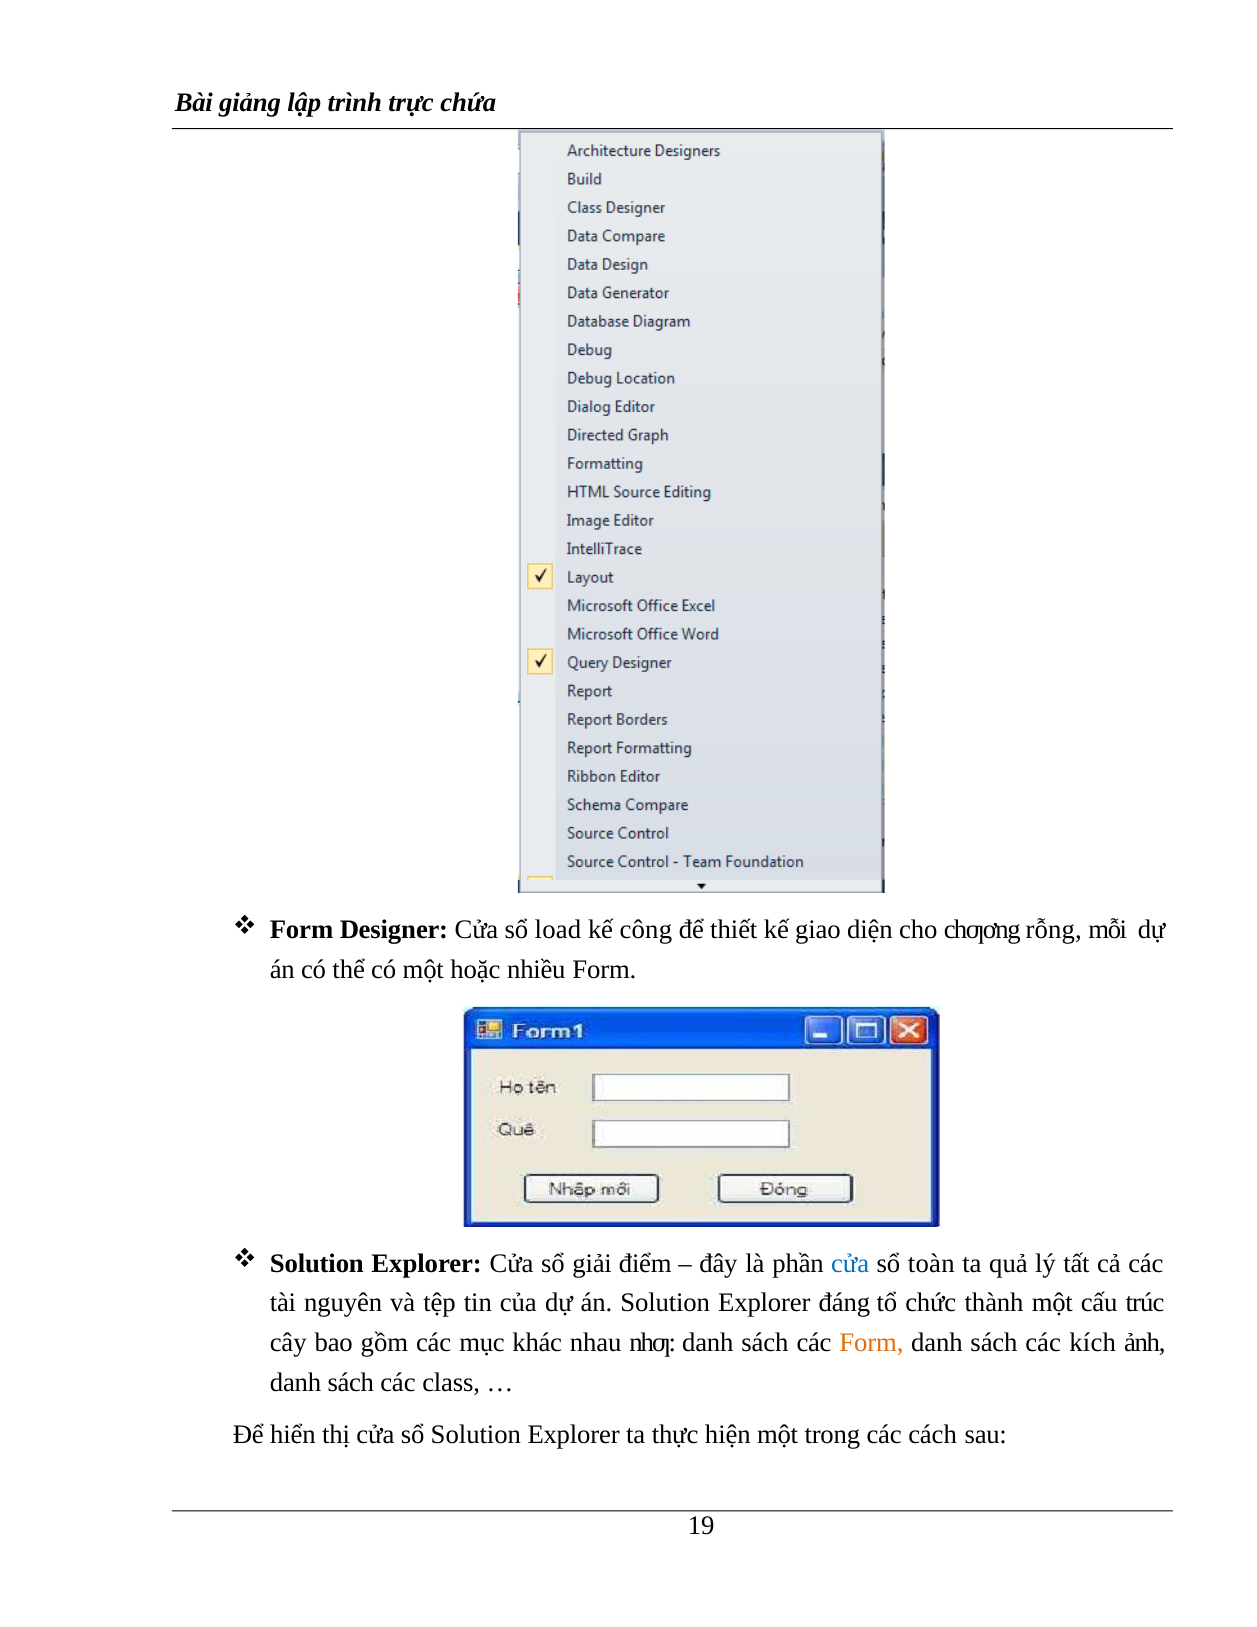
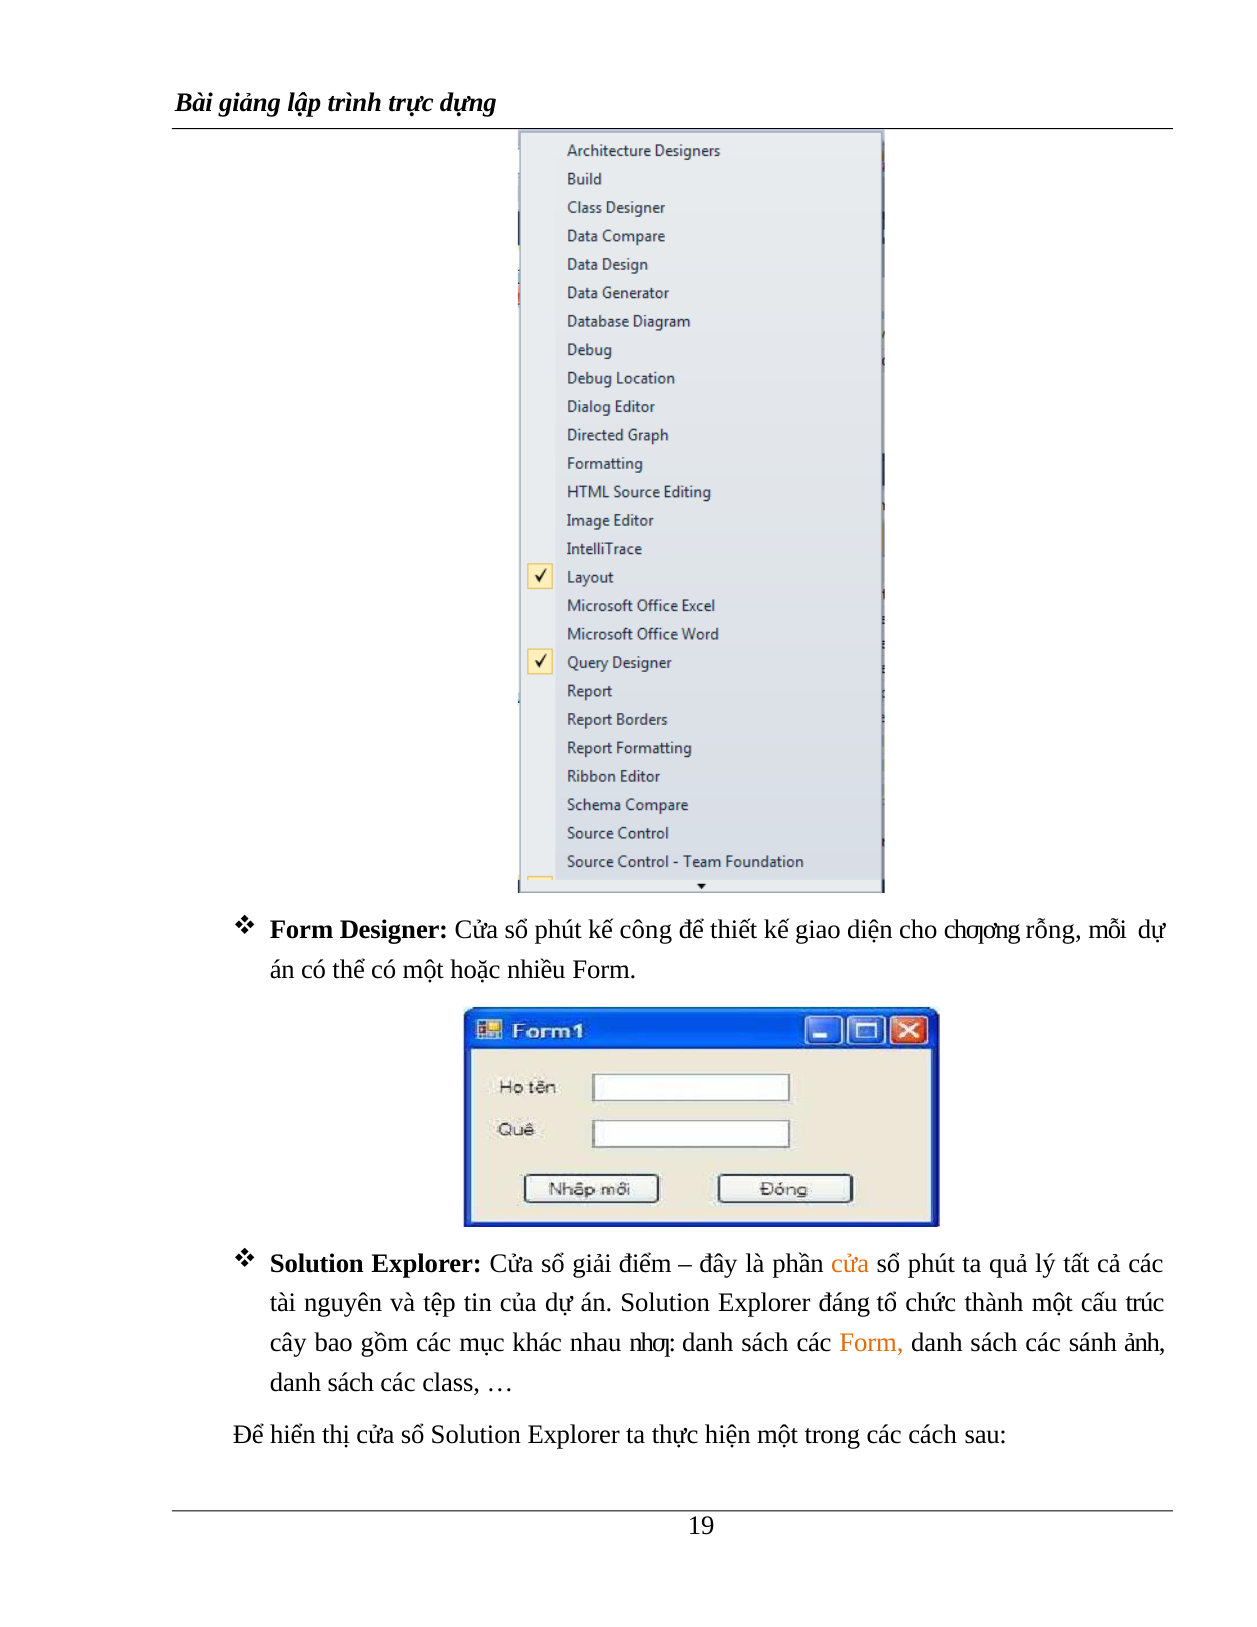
chứa: chứa -> dựng
Designer Cửa sổ load: load -> phút
cửa at (850, 1263) colour: blue -> orange
toàn at (931, 1263): toàn -> phút
kích: kích -> sánh
